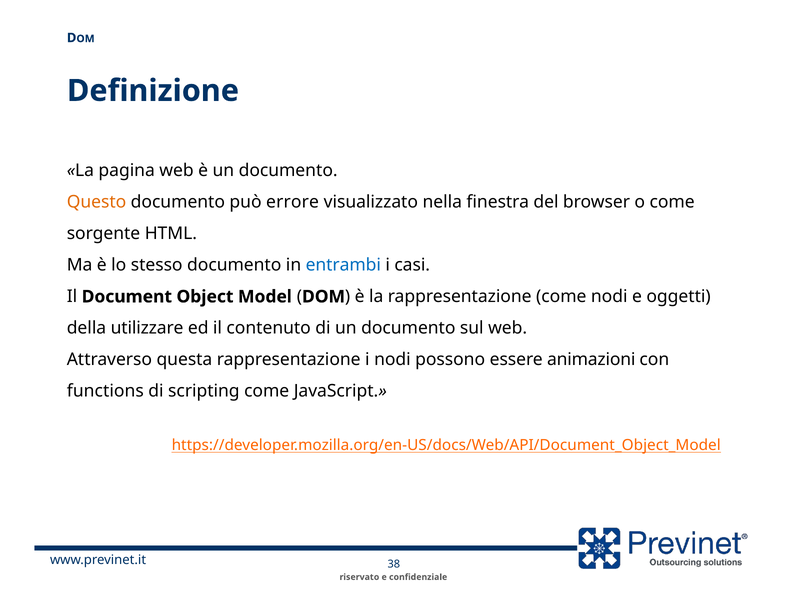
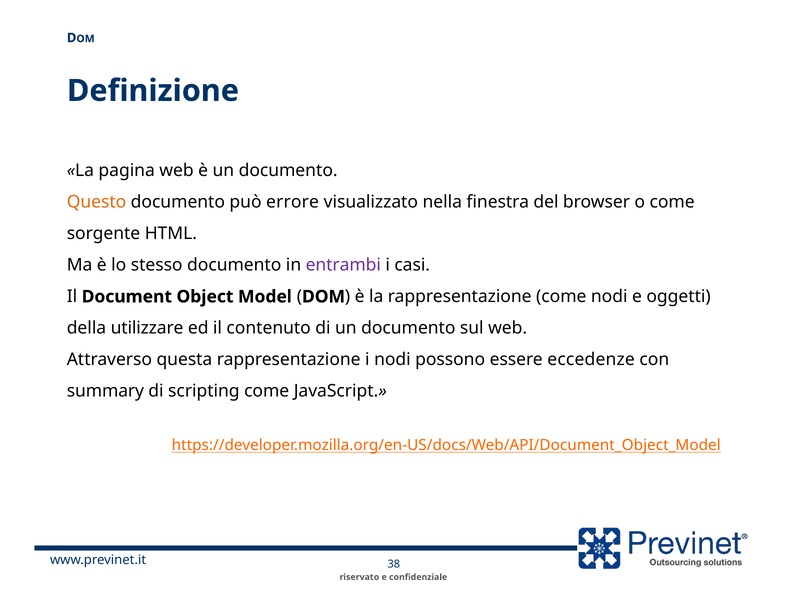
entrambi colour: blue -> purple
animazioni: animazioni -> eccedenze
functions: functions -> summary
